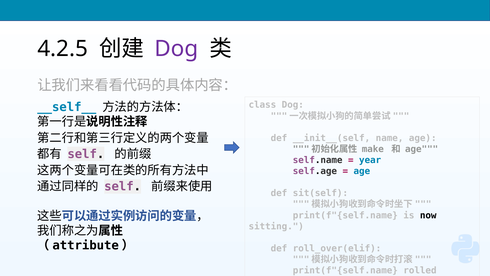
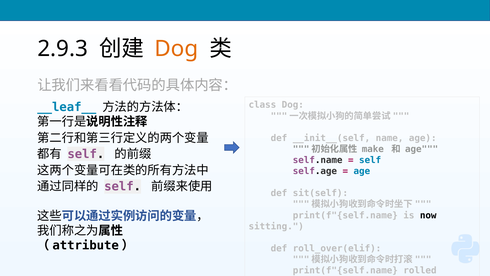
4.2.5: 4.2.5 -> 2.9.3
Dog at (176, 49) colour: purple -> orange
__self__: __self__ -> __leaf__
year at (370, 160): year -> self
